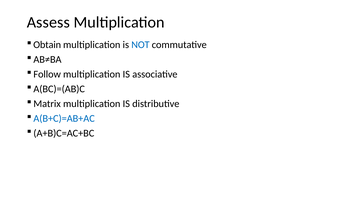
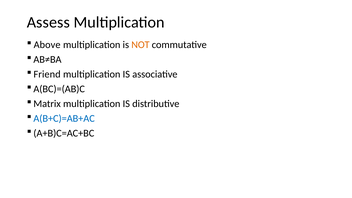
Obtain: Obtain -> Above
NOT colour: blue -> orange
Follow: Follow -> Friend
